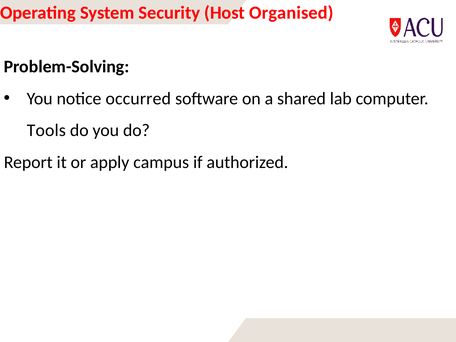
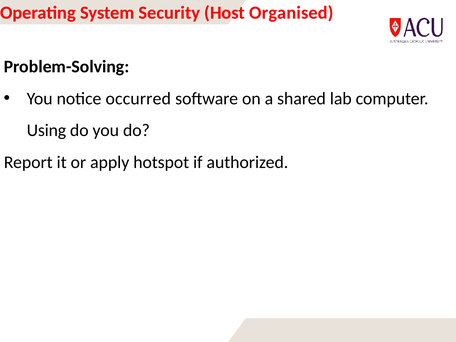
Tools: Tools -> Using
campus: campus -> hotspot
